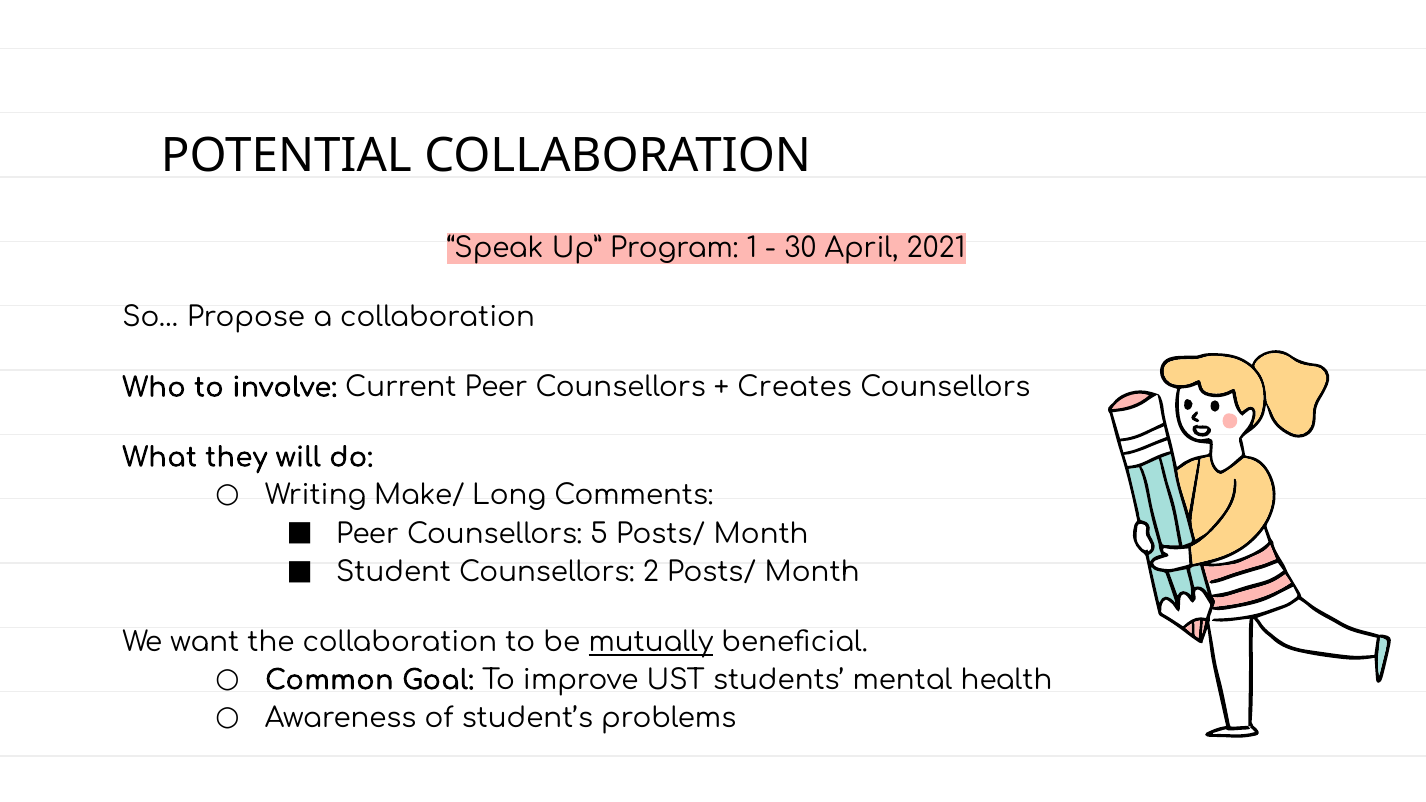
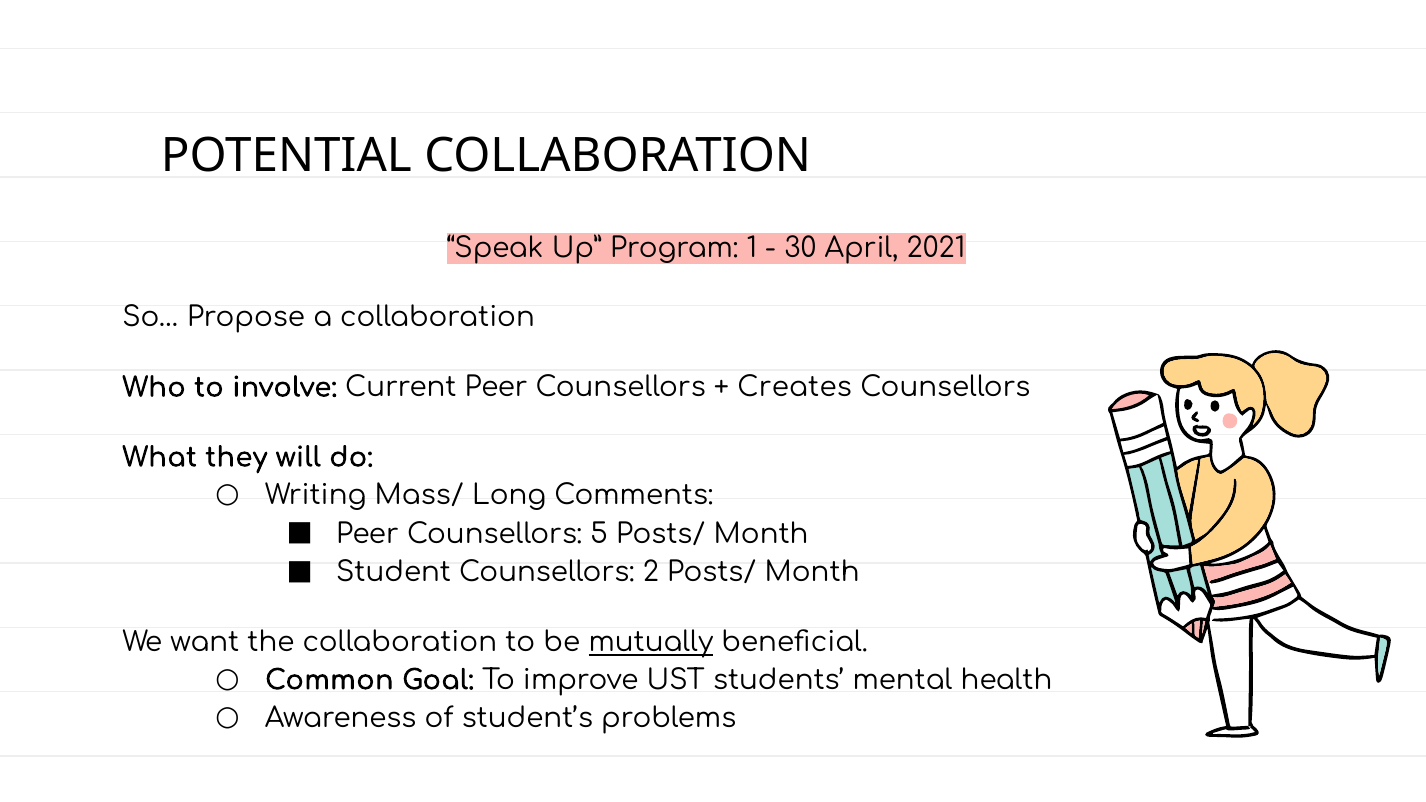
Make/: Make/ -> Mass/
